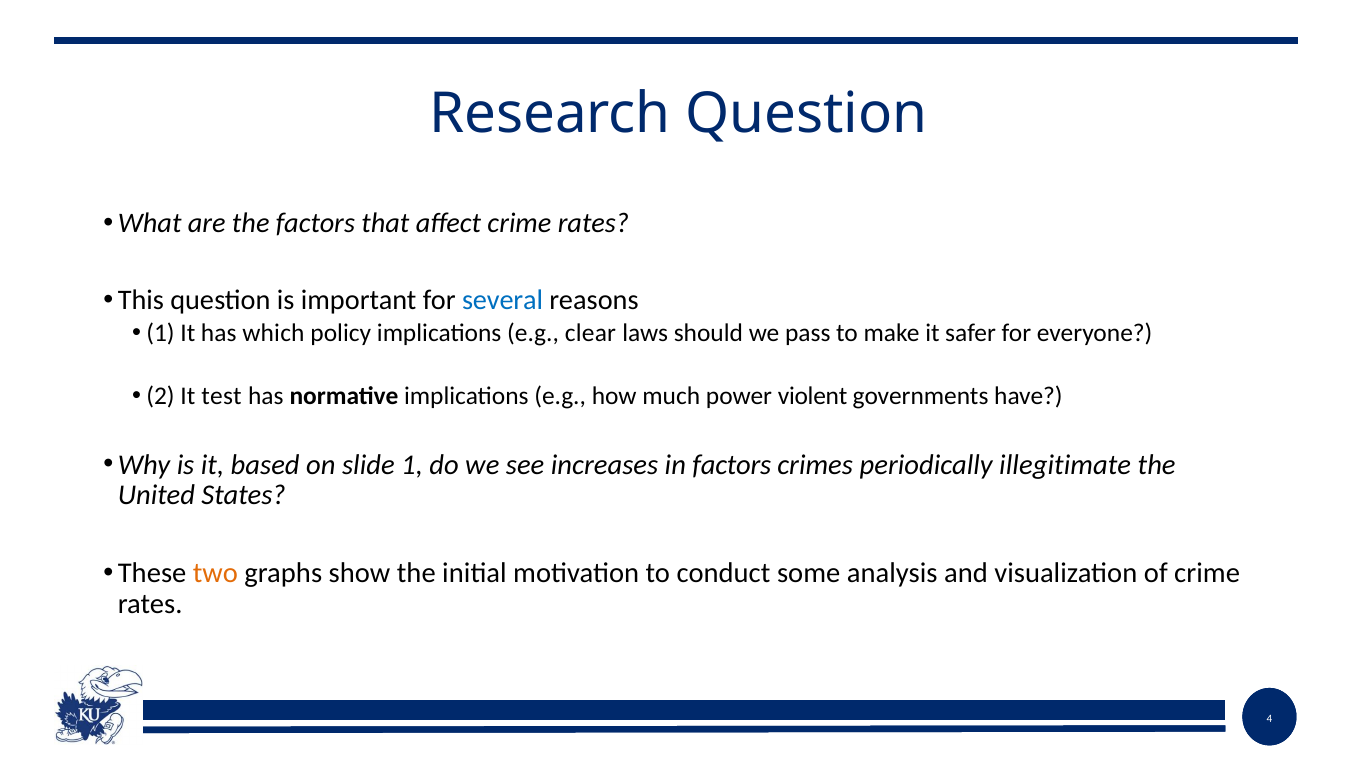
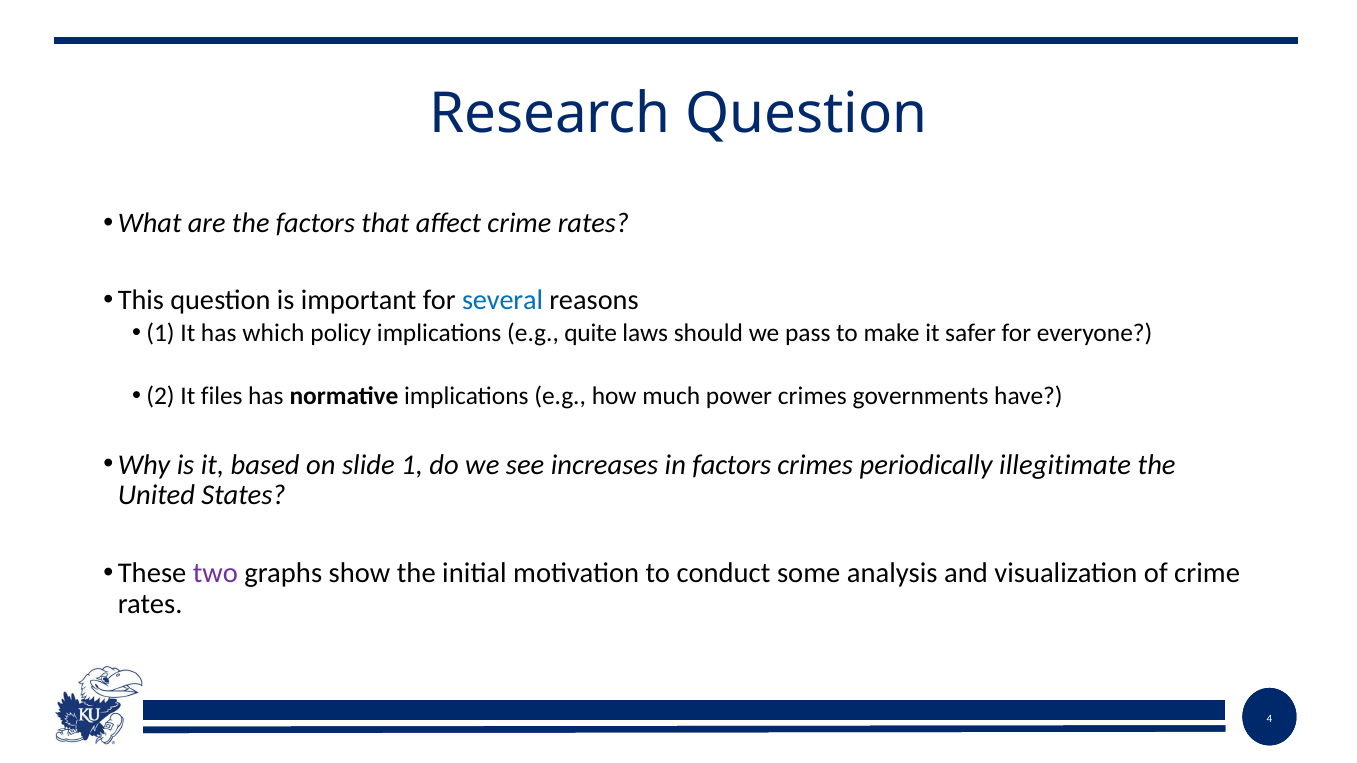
clear: clear -> quite
test: test -> files
power violent: violent -> crimes
two colour: orange -> purple
